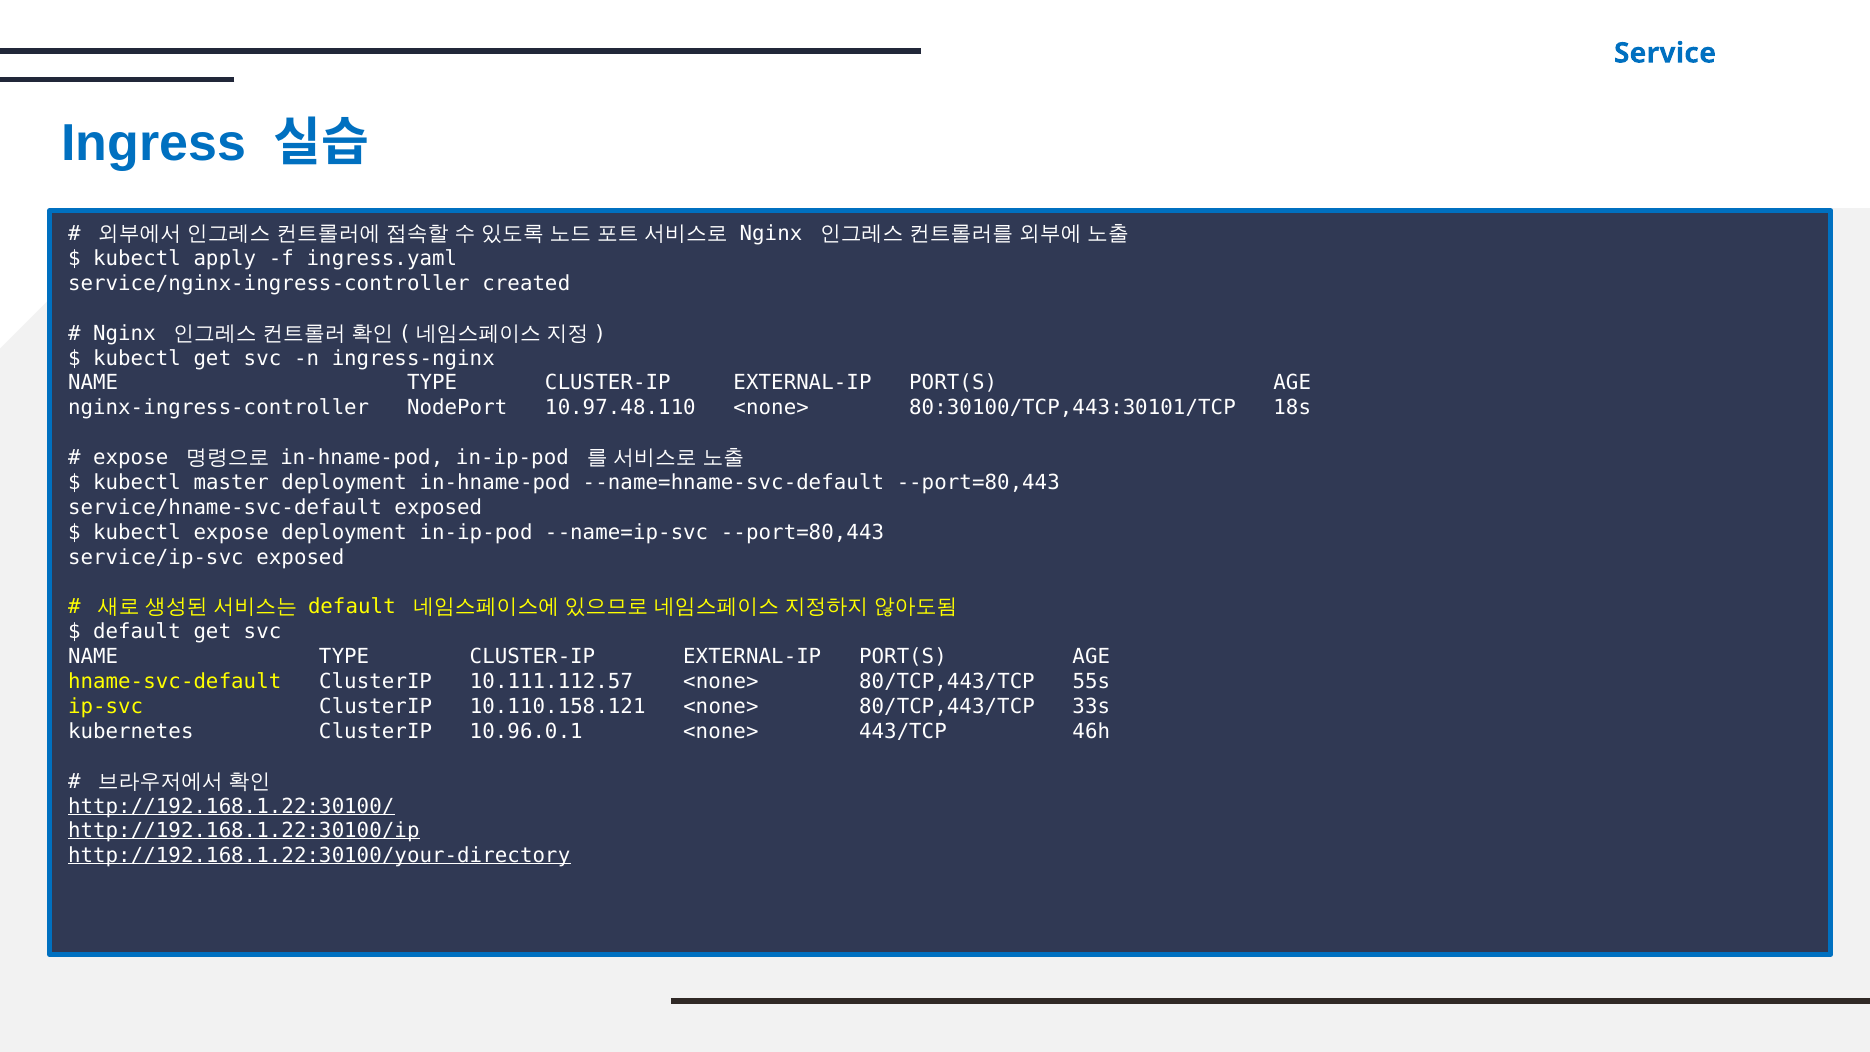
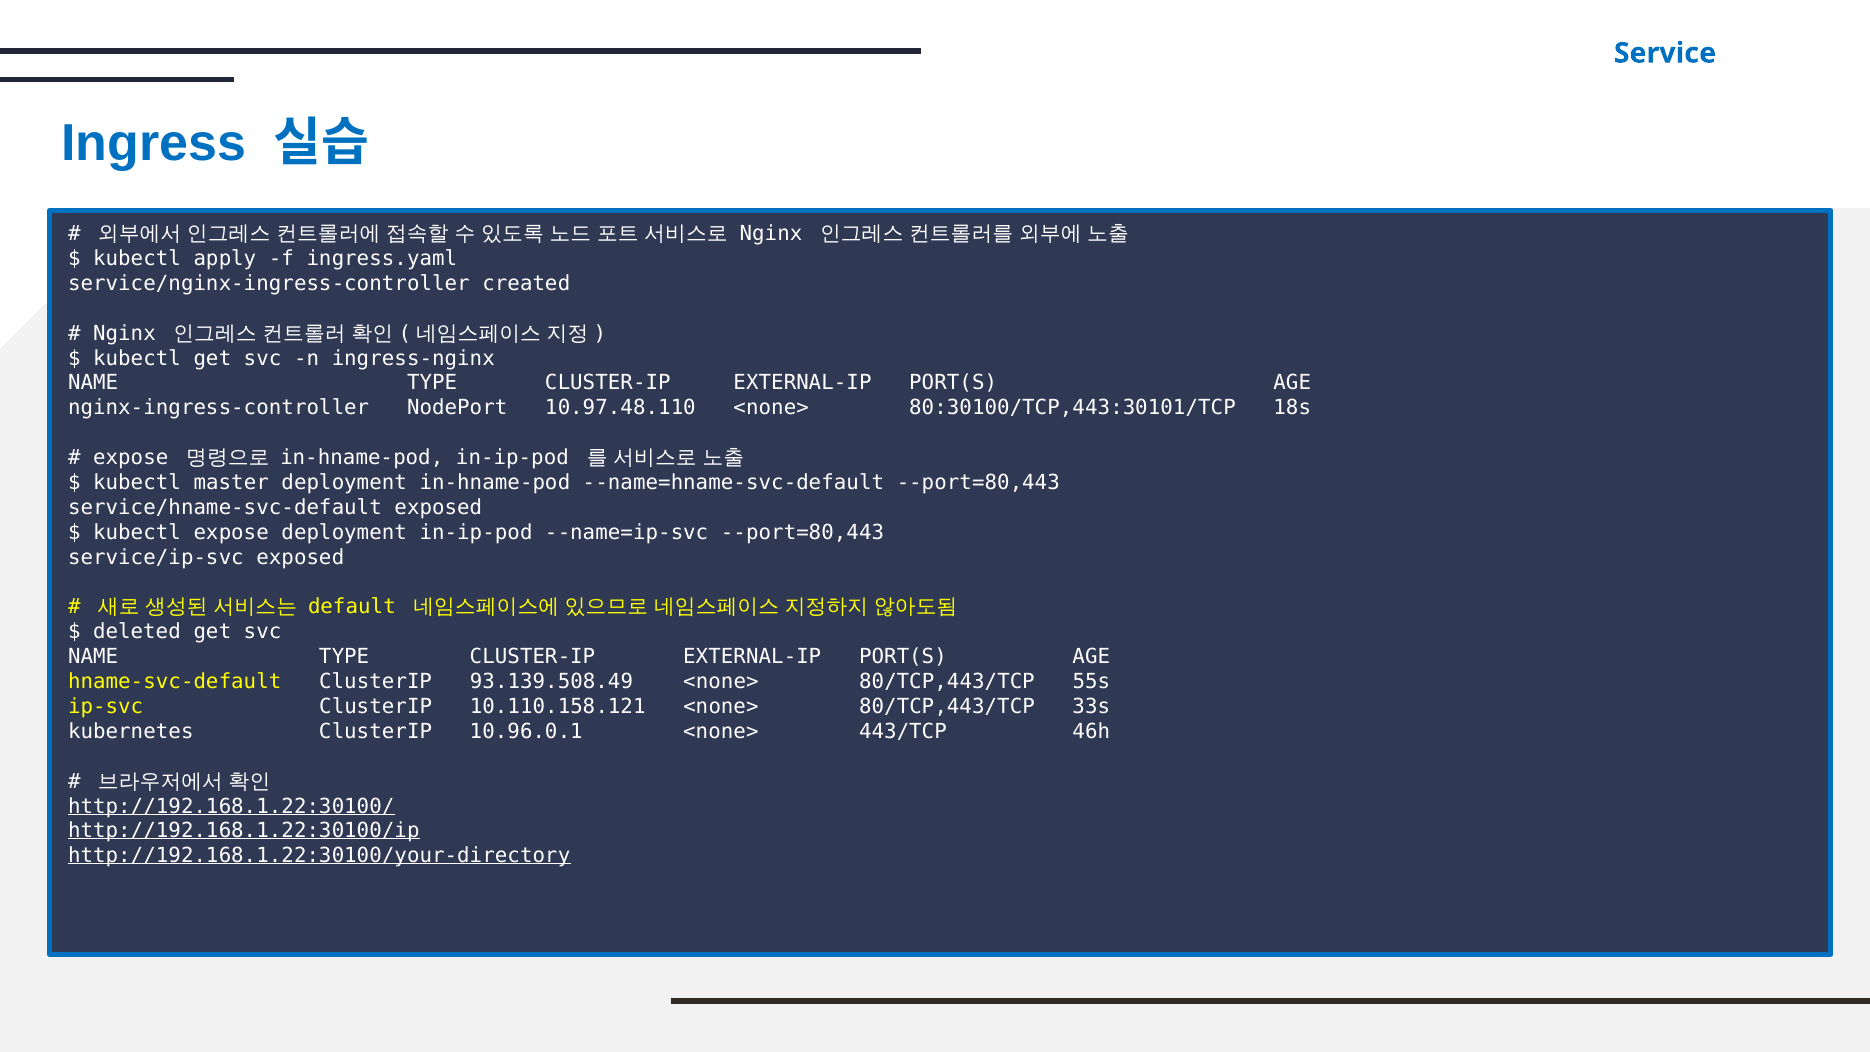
default at (137, 632): default -> deleted
10.111.112.57: 10.111.112.57 -> 93.139.508.49
